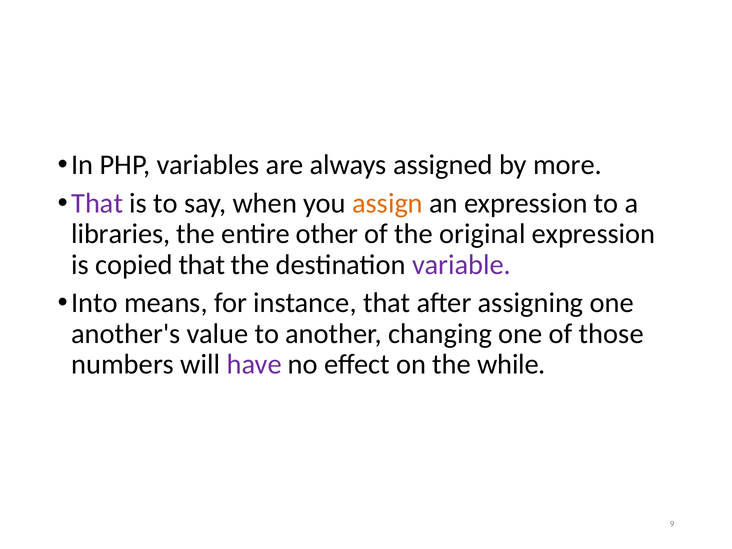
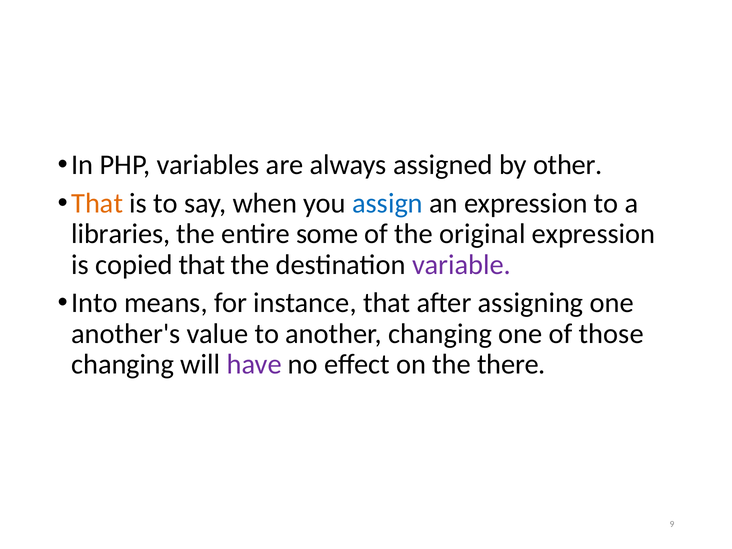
more: more -> other
That at (97, 203) colour: purple -> orange
assign colour: orange -> blue
other: other -> some
numbers at (123, 364): numbers -> changing
while: while -> there
